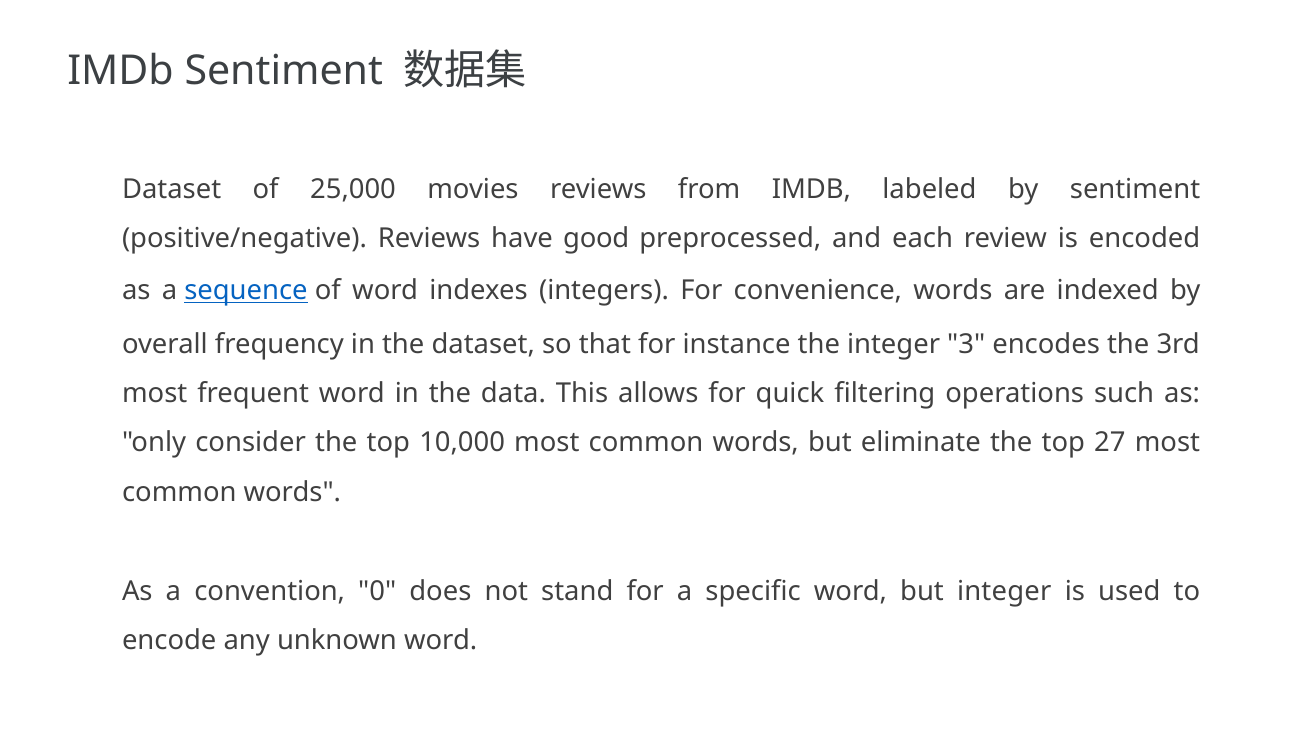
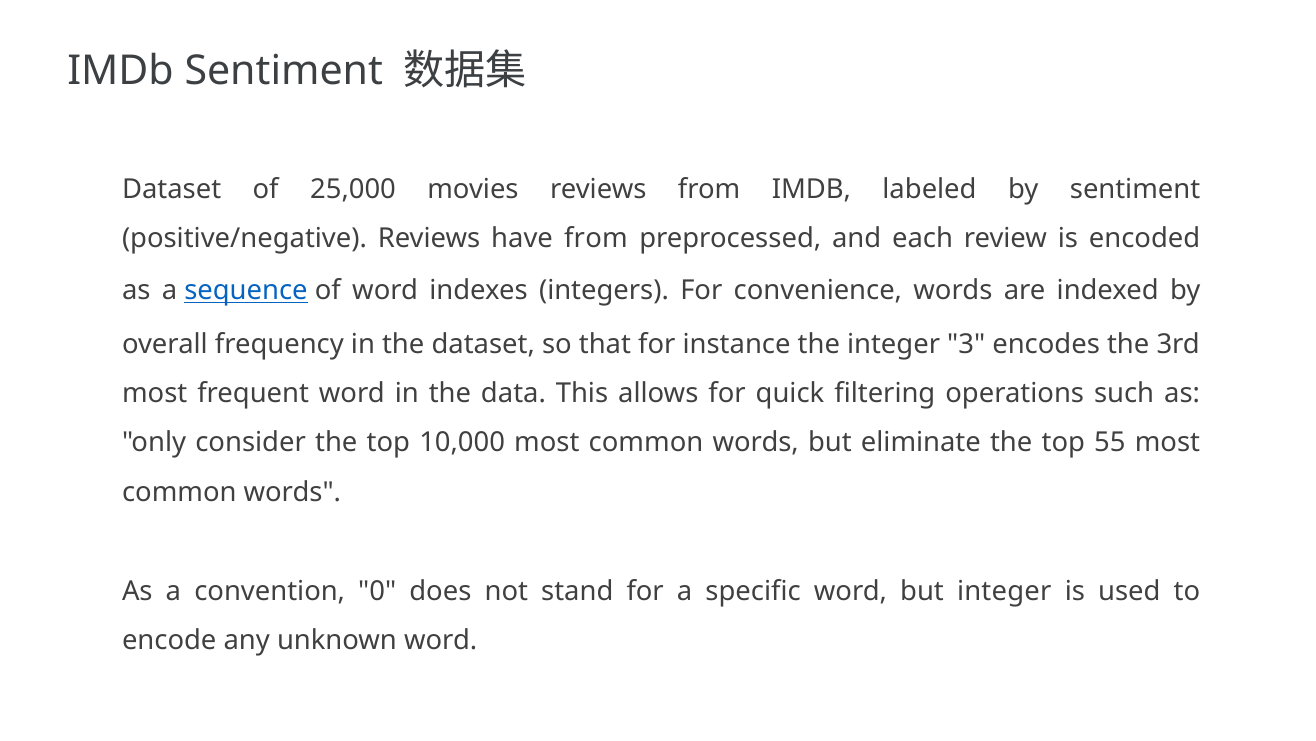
have good: good -> from
27: 27 -> 55
